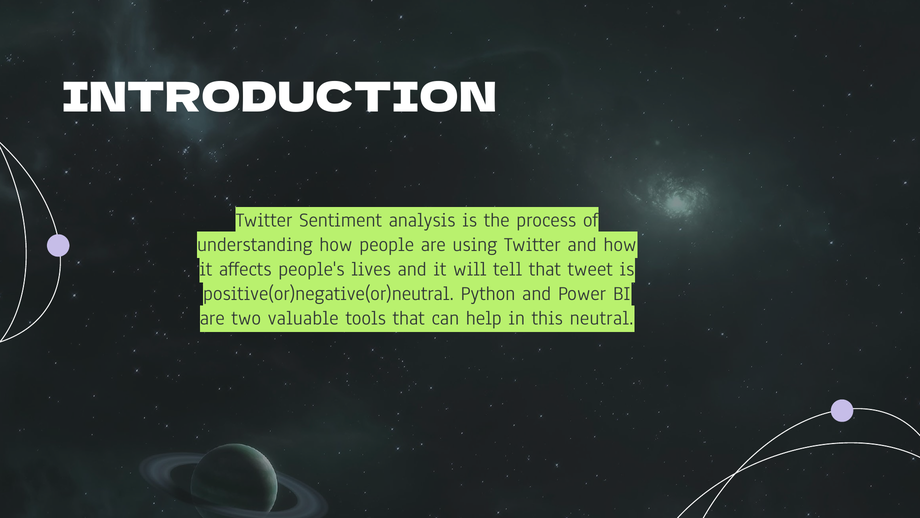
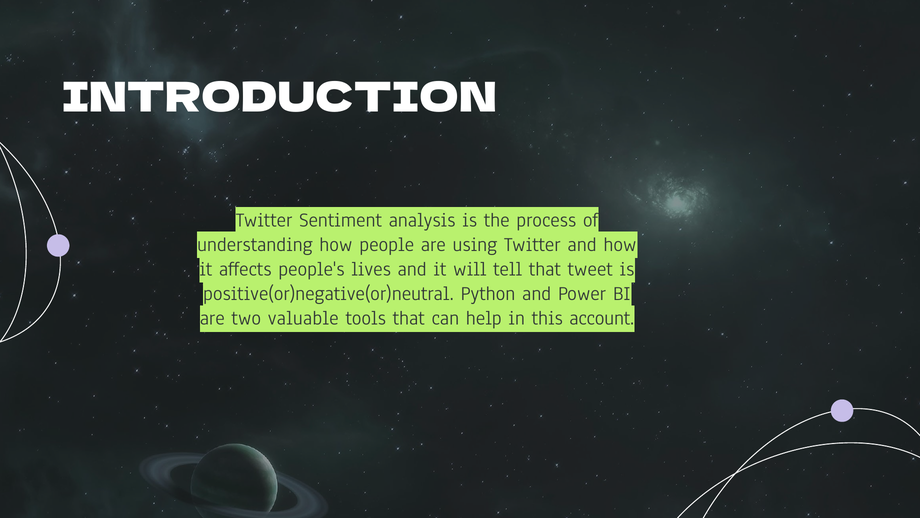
neutral: neutral -> account
